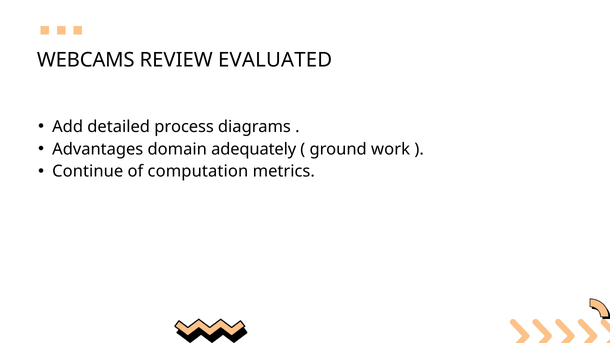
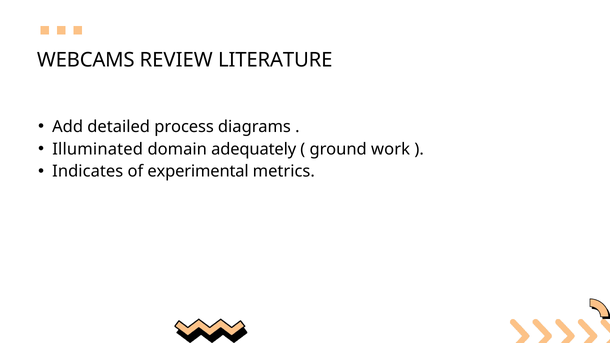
EVALUATED: EVALUATED -> LITERATURE
Advantages: Advantages -> Illuminated
Continue: Continue -> Indicates
computation: computation -> experimental
